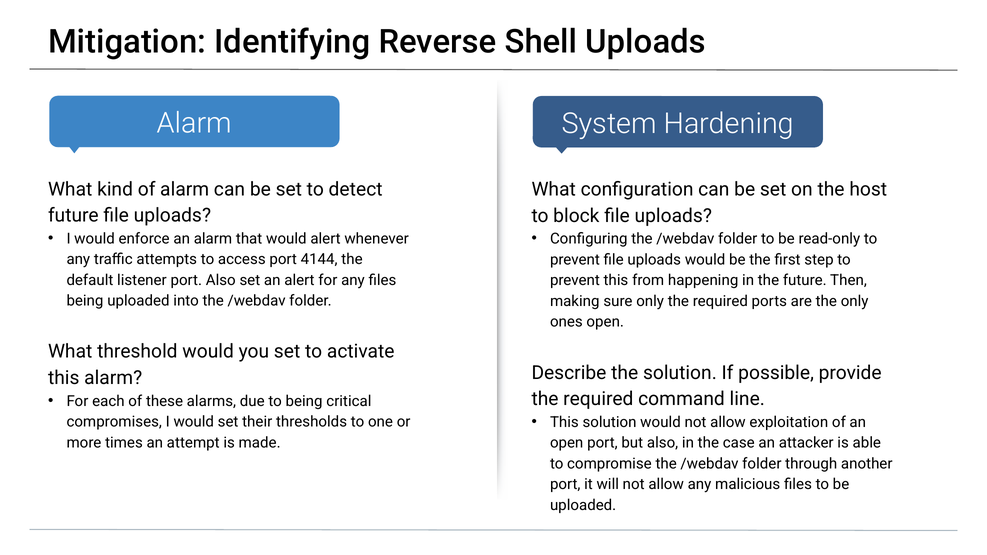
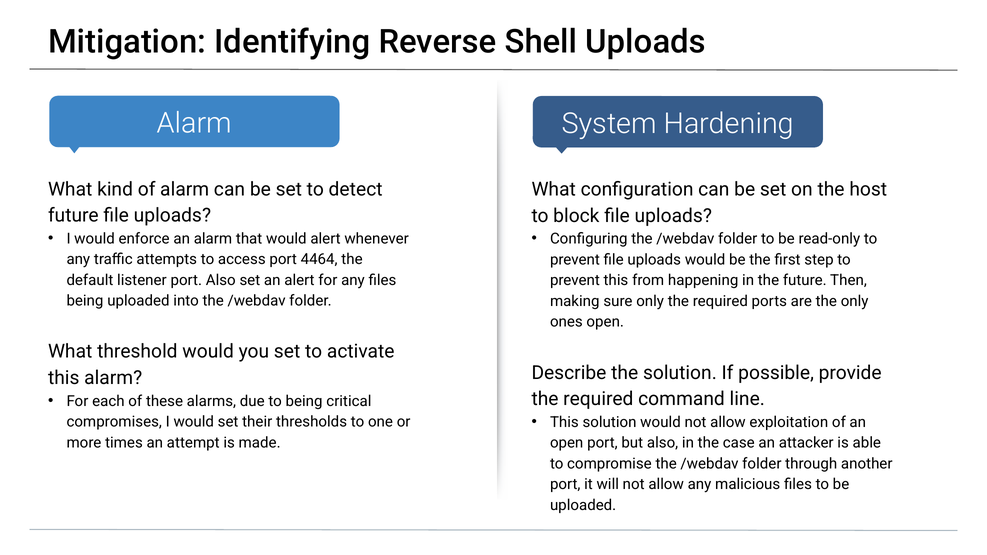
4144: 4144 -> 4464
